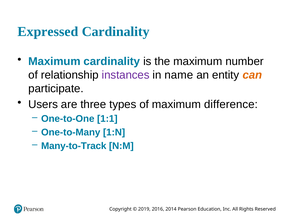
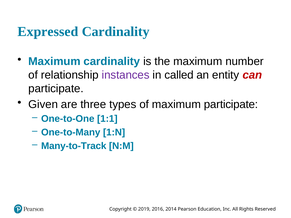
name: name -> called
can colour: orange -> red
Users: Users -> Given
maximum difference: difference -> participate
